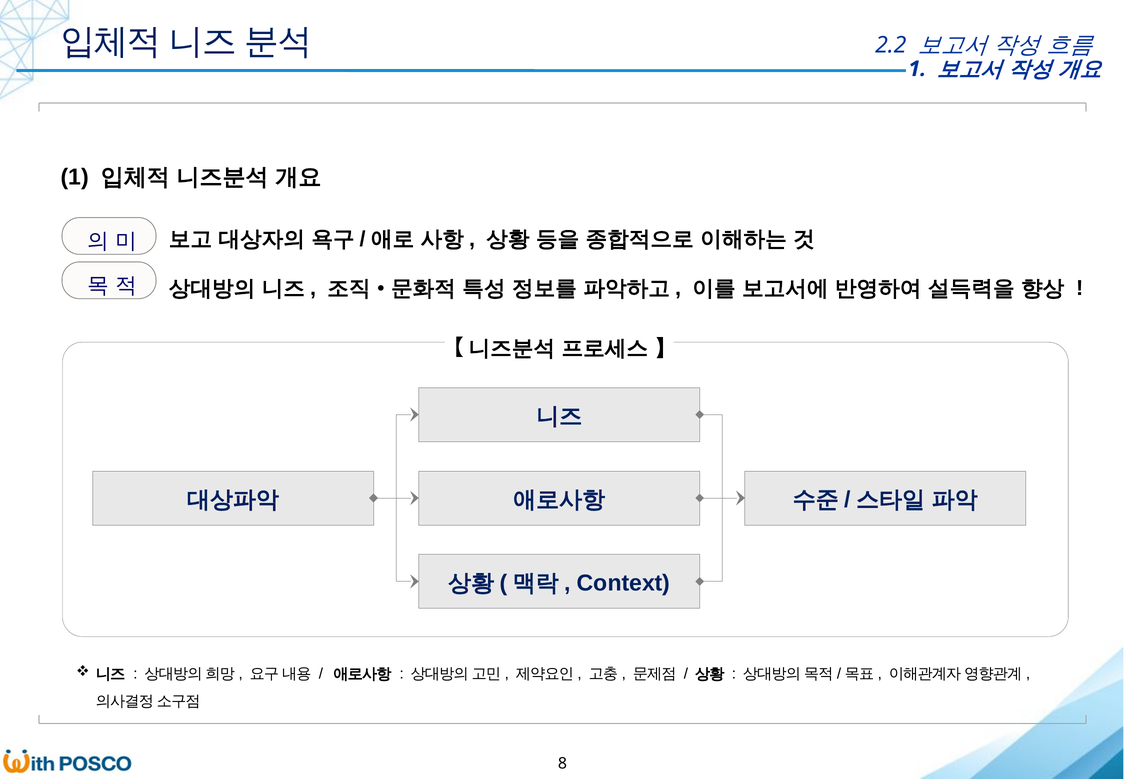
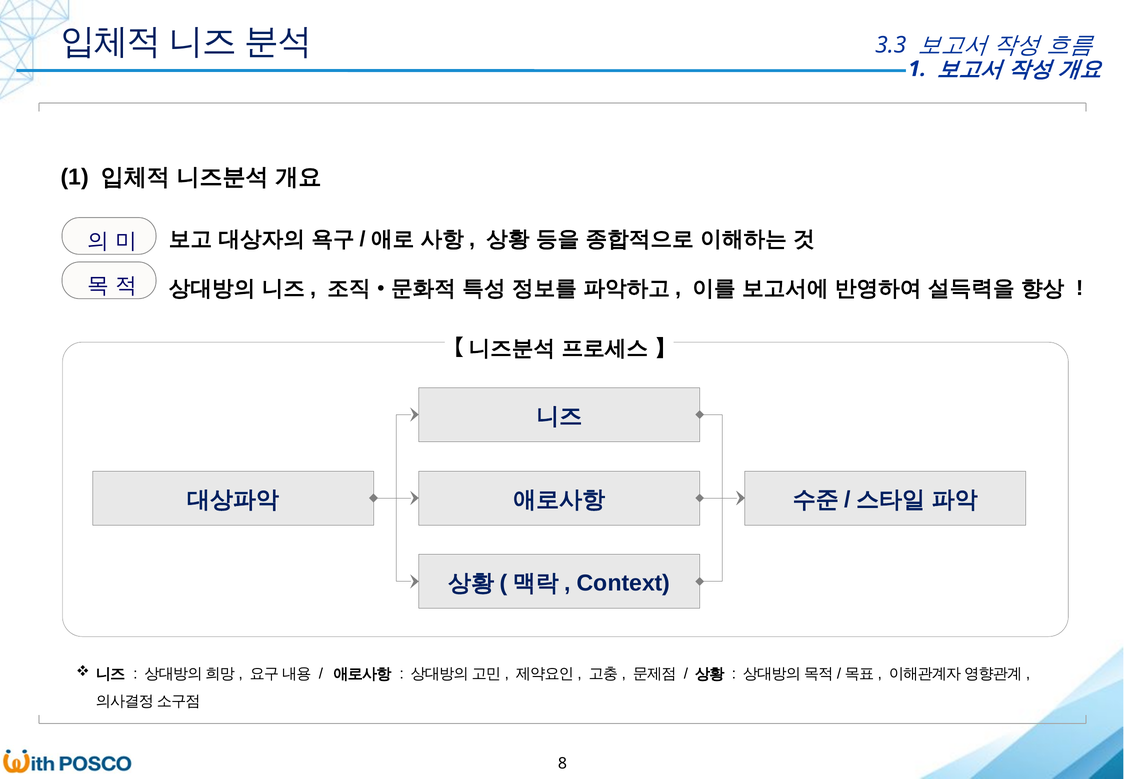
2.2: 2.2 -> 3.3
